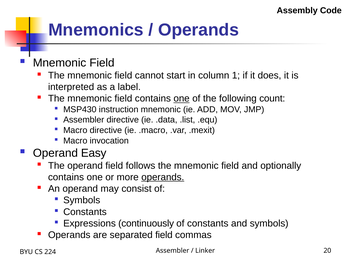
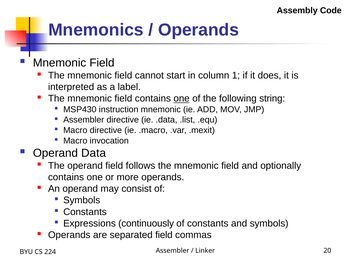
count: count -> string
Easy: Easy -> Data
operands at (163, 177) underline: present -> none
